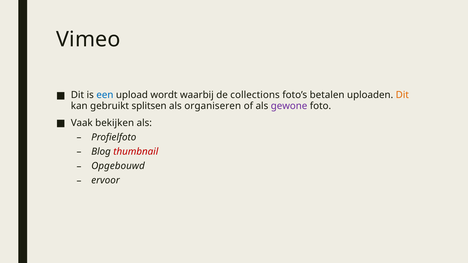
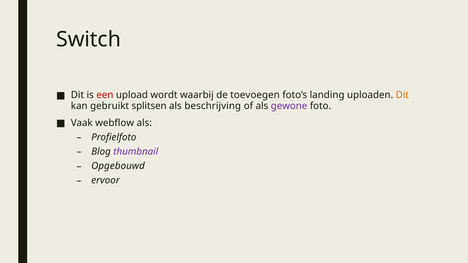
Vimeo: Vimeo -> Switch
een colour: blue -> red
collections: collections -> toevoegen
betalen: betalen -> landing
organiseren: organiseren -> beschrijving
bekijken: bekijken -> webflow
thumbnail colour: red -> purple
